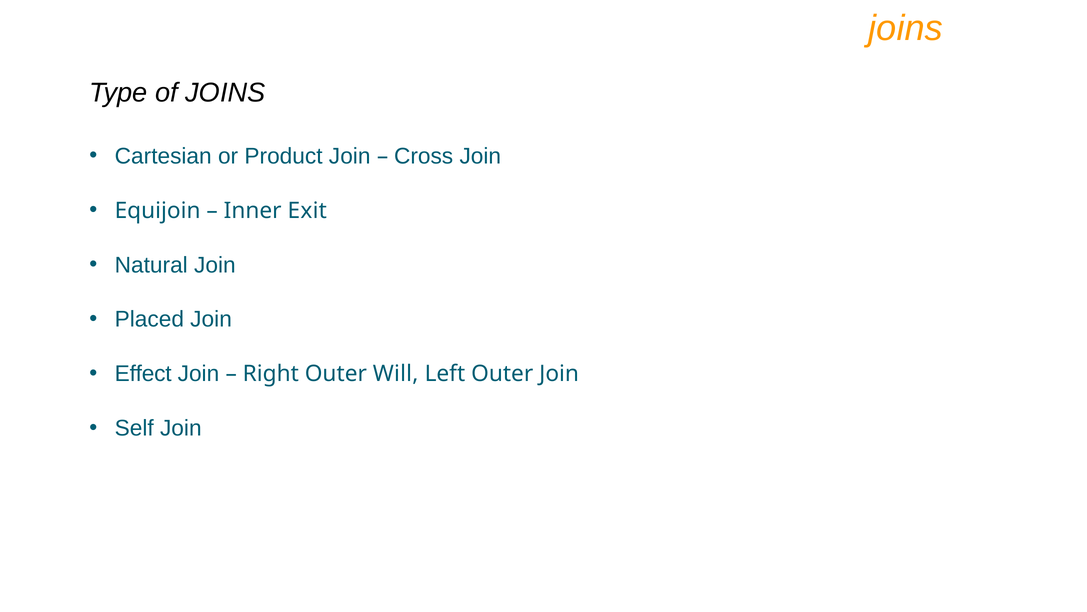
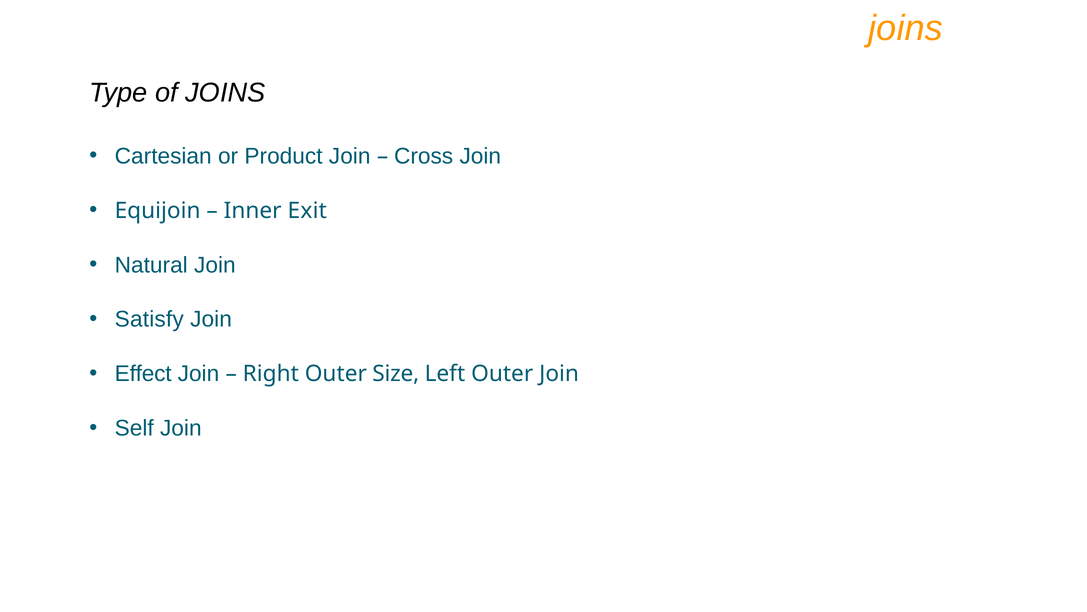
Placed: Placed -> Satisfy
Will: Will -> Size
